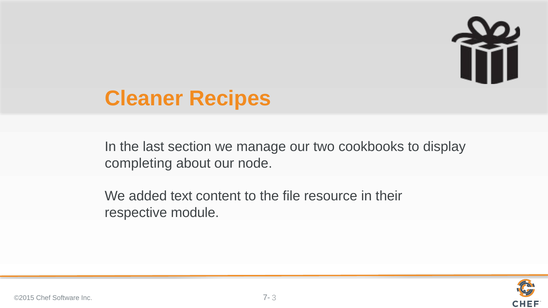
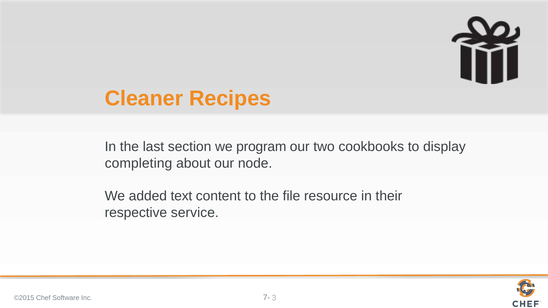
manage: manage -> program
module: module -> service
